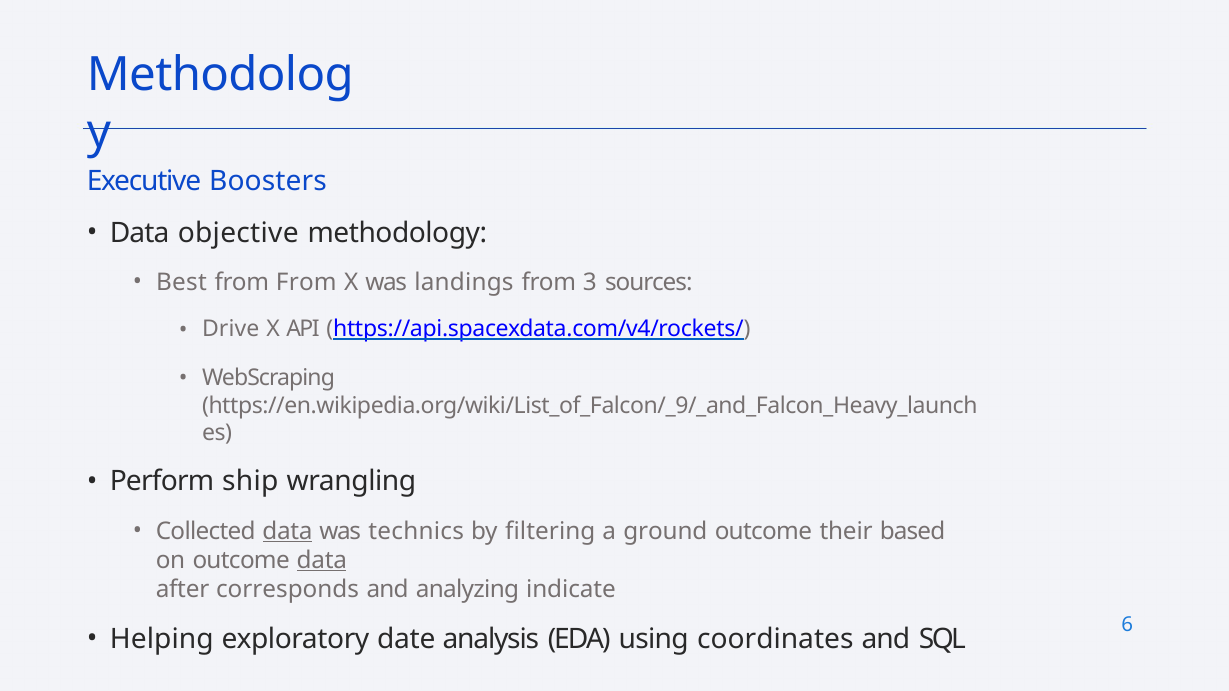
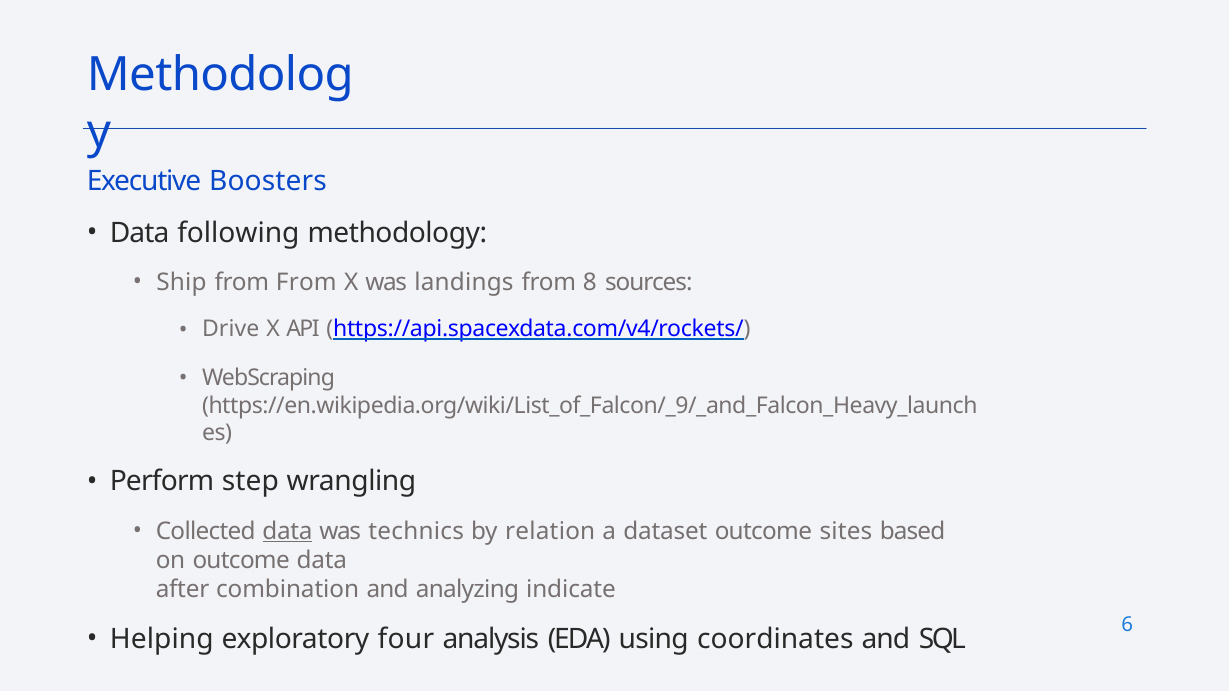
objective: objective -> following
Best: Best -> Ship
3: 3 -> 8
ship: ship -> step
filtering: filtering -> relation
ground: ground -> dataset
their: their -> sites
data at (322, 560) underline: present -> none
corresponds: corresponds -> combination
date: date -> four
